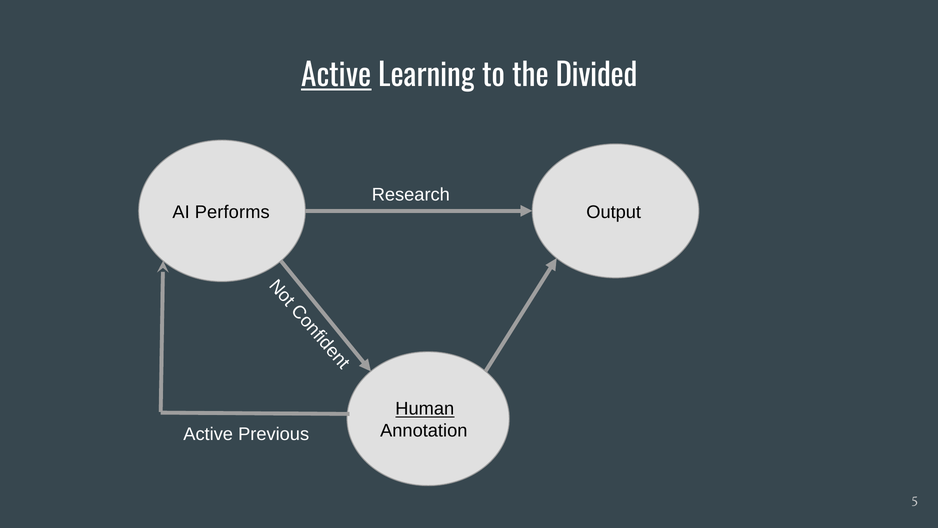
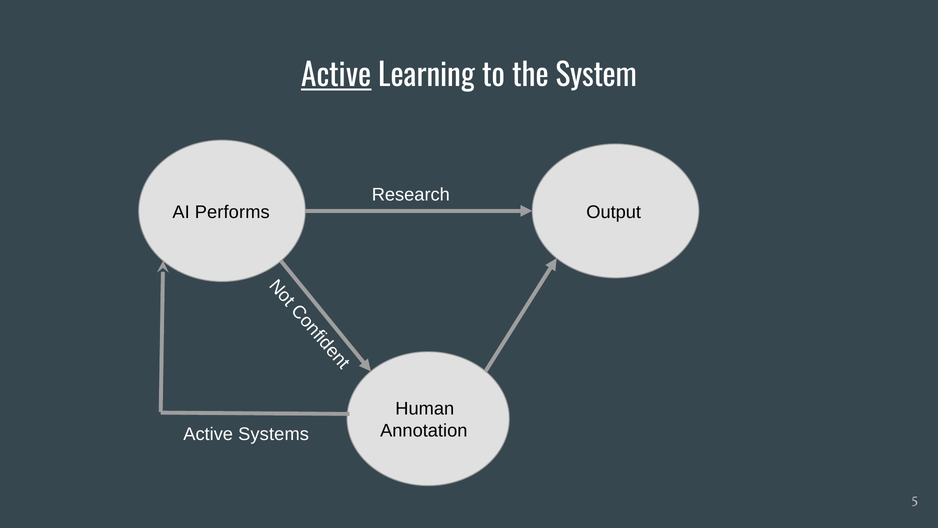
Divided: Divided -> System
Human underline: present -> none
Previous: Previous -> Systems
